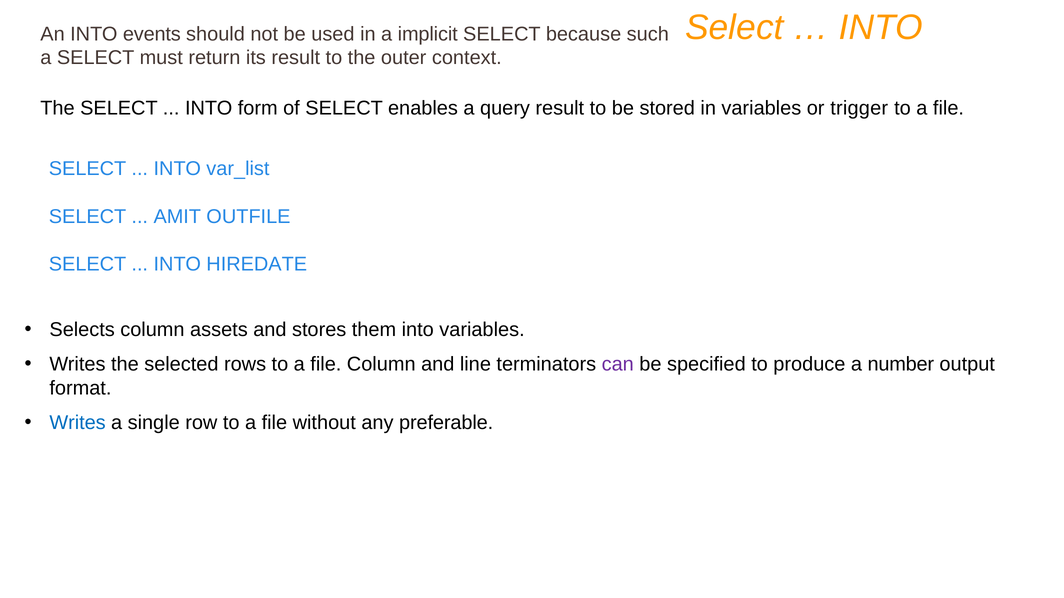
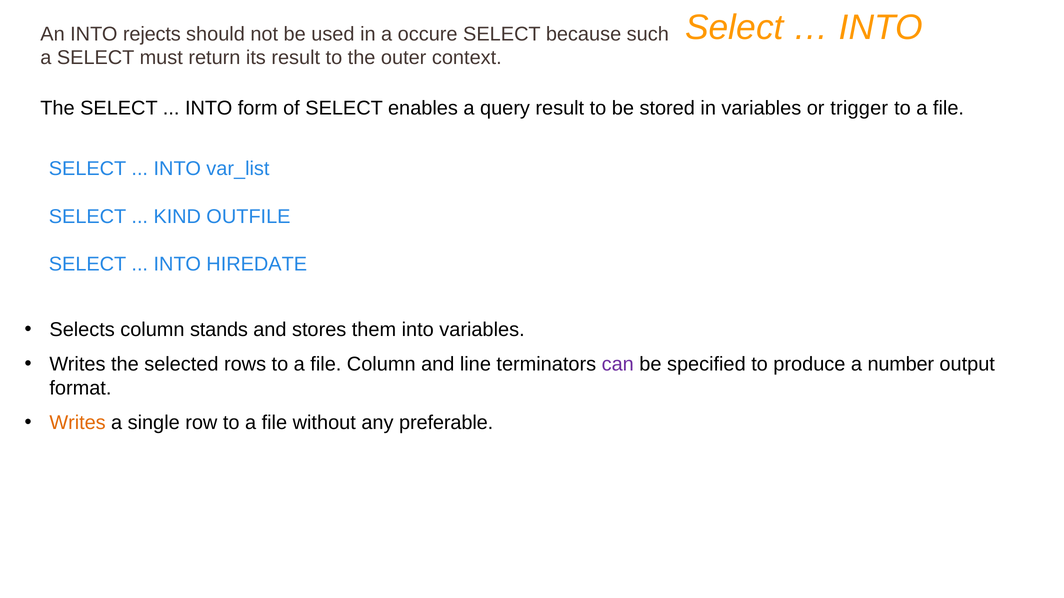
events: events -> rejects
implicit: implicit -> occure
AMIT: AMIT -> KIND
assets: assets -> stands
Writes at (78, 423) colour: blue -> orange
